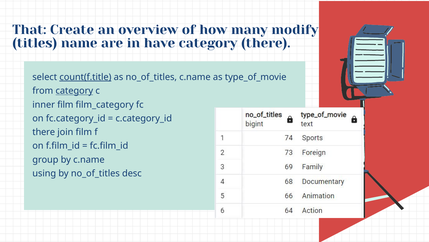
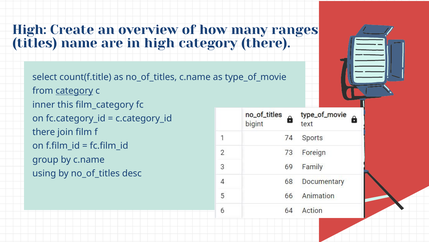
That at (29, 30): That -> High
modify: modify -> ranges
in have: have -> high
count(f.title underline: present -> none
inner film: film -> this
